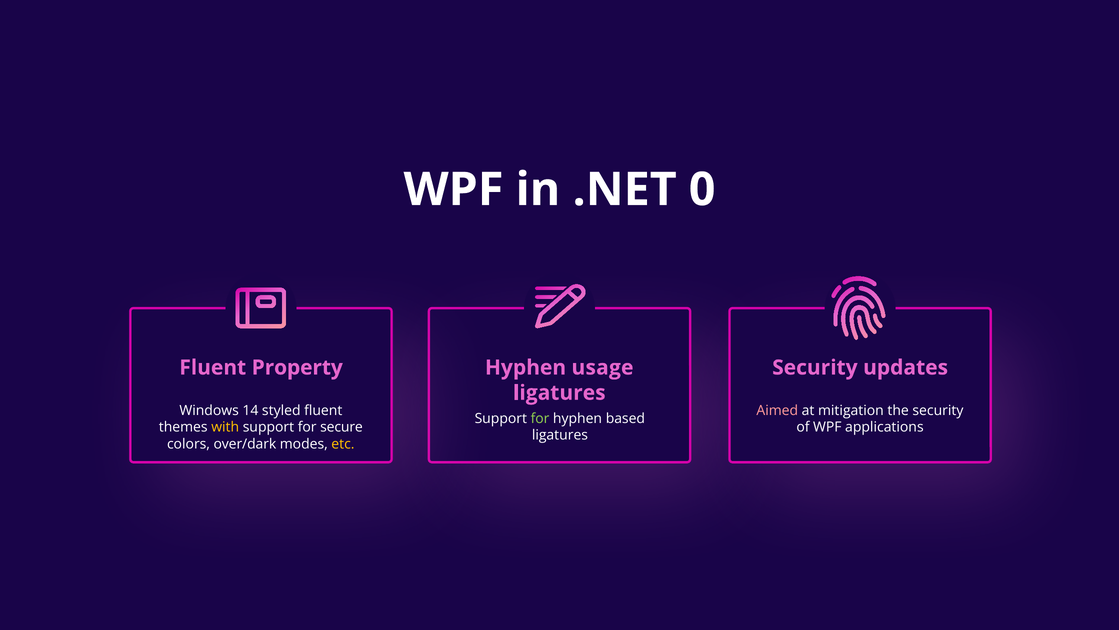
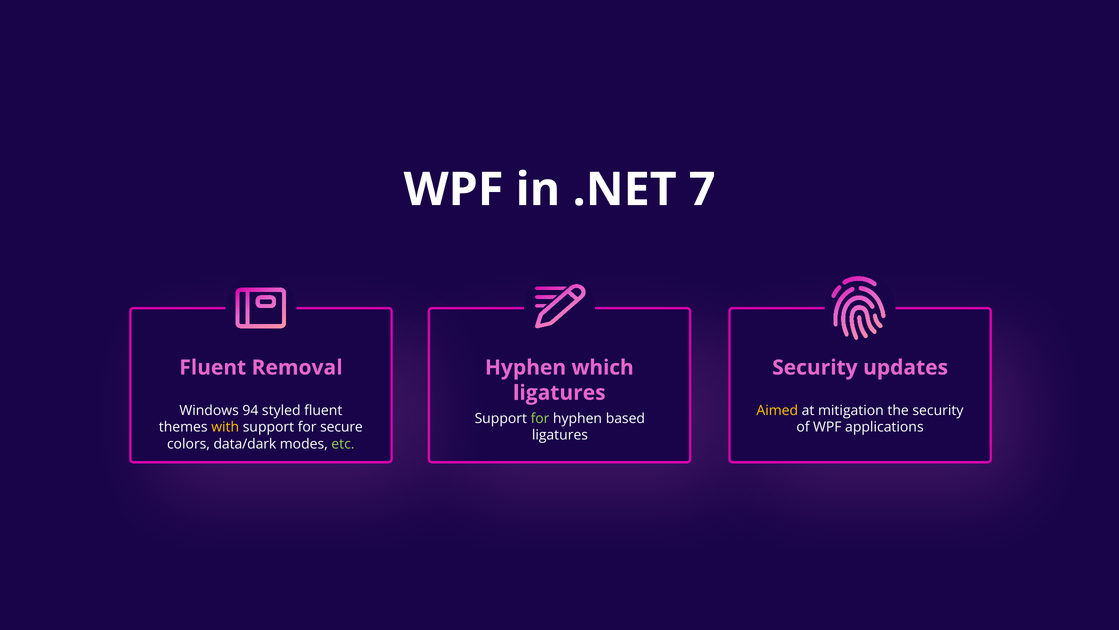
0: 0 -> 7
Property: Property -> Removal
usage: usage -> which
14: 14 -> 94
Aimed colour: pink -> yellow
over/dark: over/dark -> data/dark
etc colour: yellow -> light green
